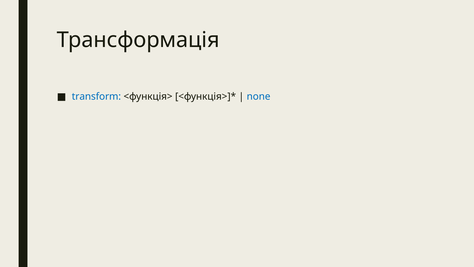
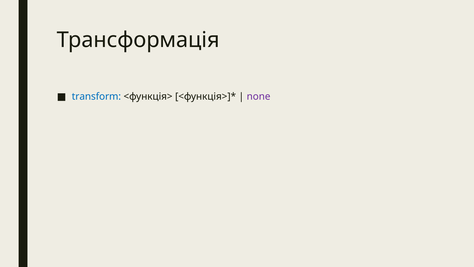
none colour: blue -> purple
